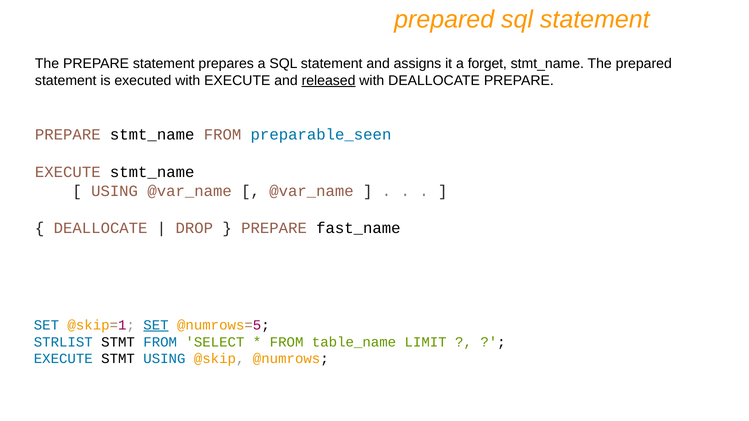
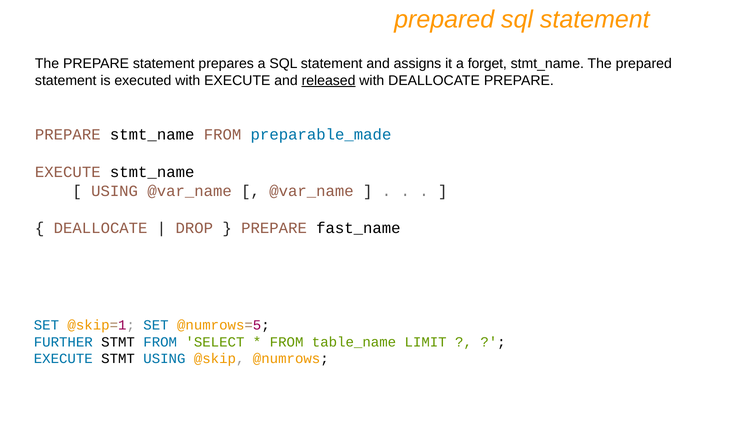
preparable_seen: preparable_seen -> preparable_made
SET at (156, 325) underline: present -> none
STRLIST: STRLIST -> FURTHER
